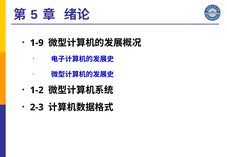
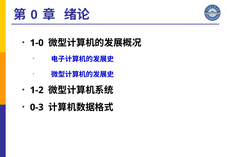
5: 5 -> 0
1-9: 1-9 -> 1-0
2-3: 2-3 -> 0-3
